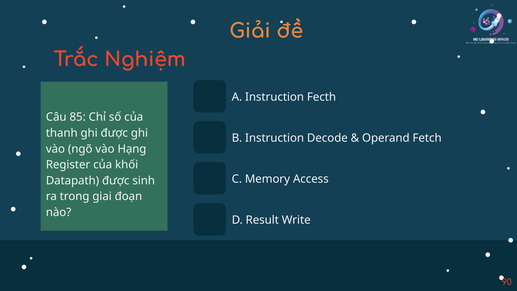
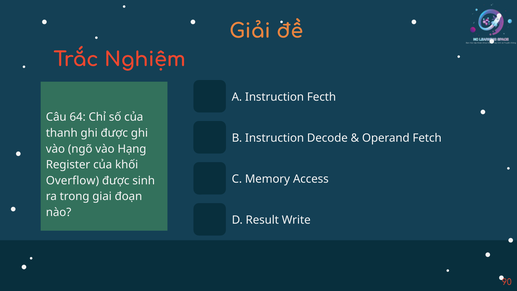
85: 85 -> 64
Datapath: Datapath -> Overflow
